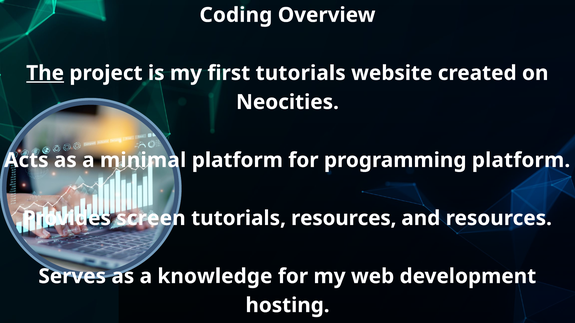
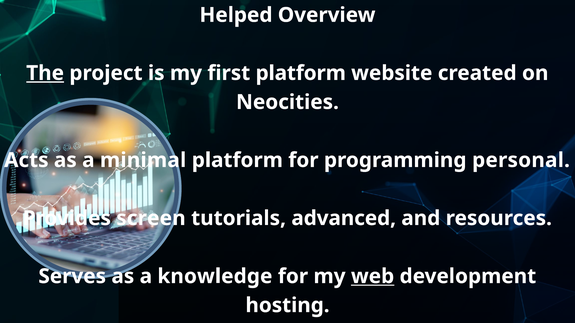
Coding: Coding -> Helped
first tutorials: tutorials -> platform
programming platform: platform -> personal
tutorials resources: resources -> advanced
web underline: none -> present
